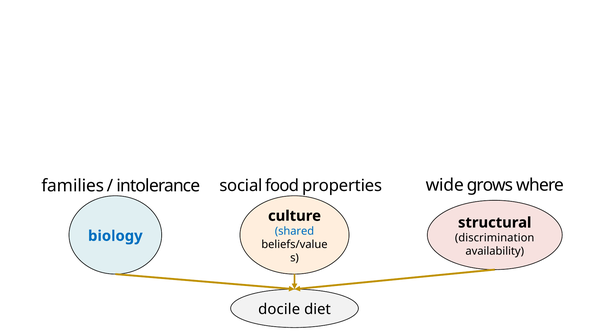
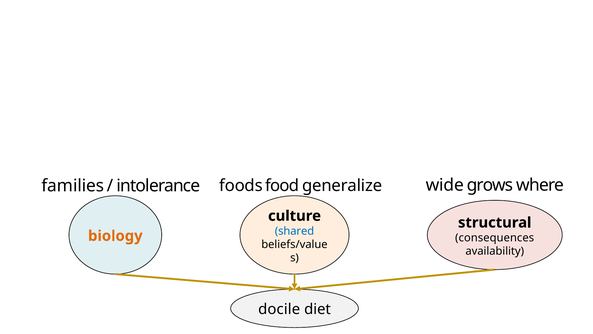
social: social -> foods
properties: properties -> generalize
biology colour: blue -> orange
discrimination: discrimination -> consequences
